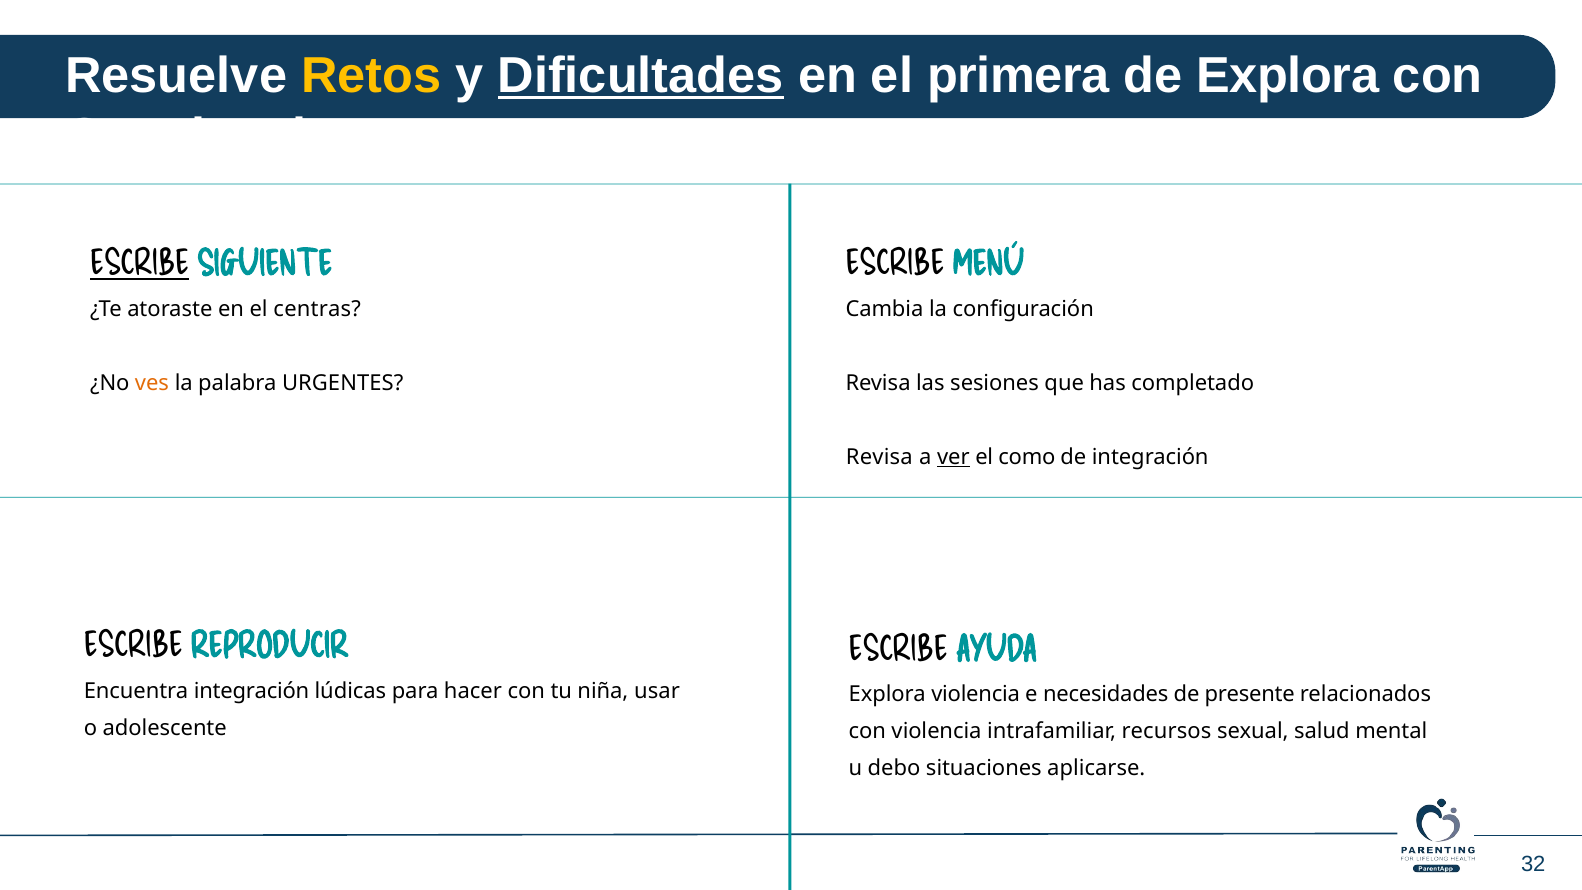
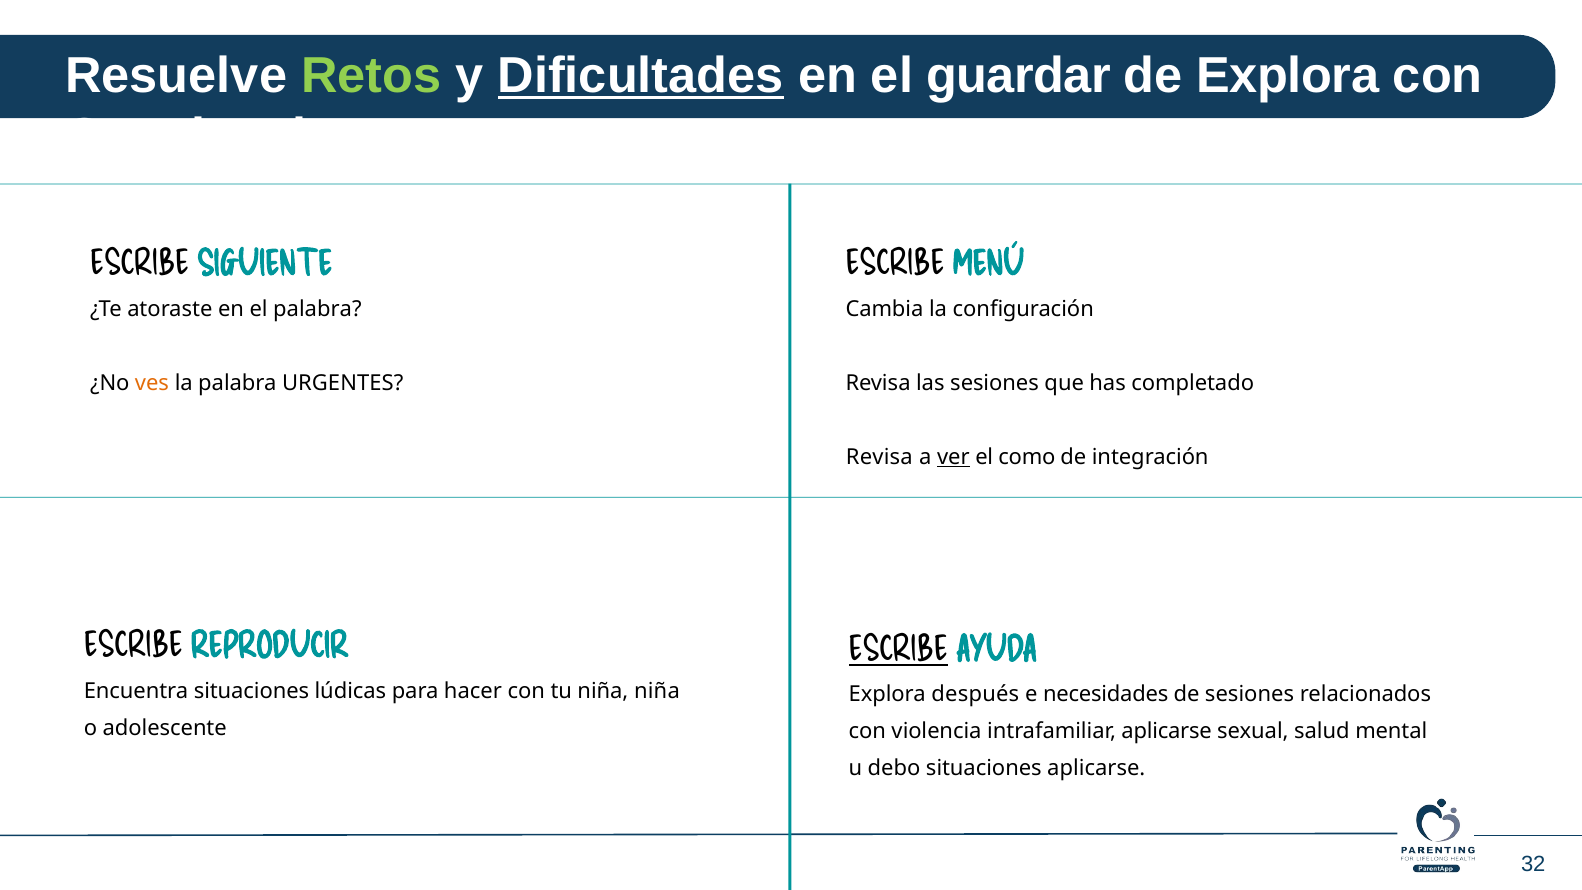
Retos colour: yellow -> light green
primera: primera -> guardar
ESCRIBE at (140, 264) underline: present -> none
el centras: centras -> palabra
ESCRIBE at (898, 650) underline: none -> present
Encuentra integración: integración -> situaciones
niña usar: usar -> niña
Explora violencia: violencia -> después
de presente: presente -> sesiones
intrafamiliar recursos: recursos -> aplicarse
